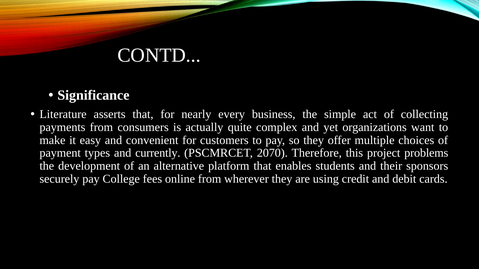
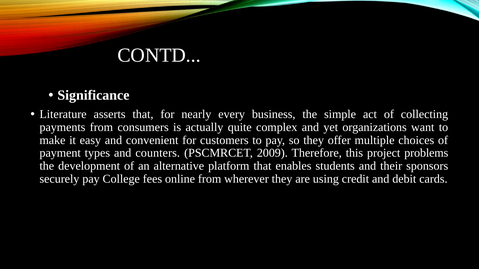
currently: currently -> counters
2070: 2070 -> 2009
